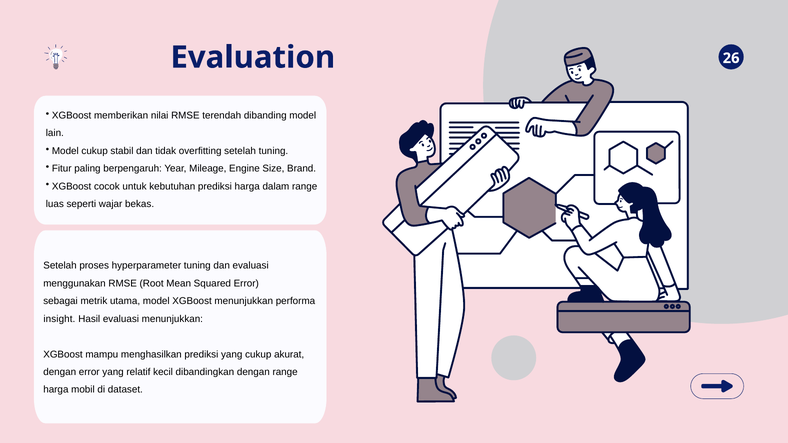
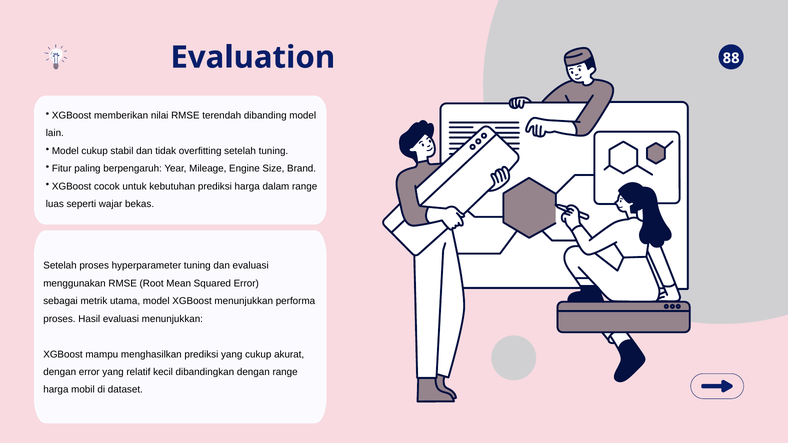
26: 26 -> 88
insight at (59, 319): insight -> proses
